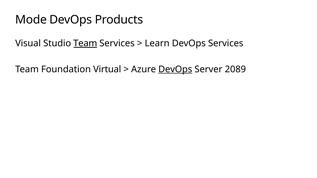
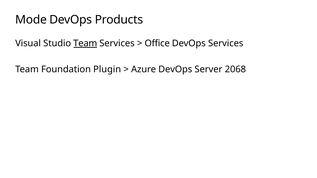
Learn: Learn -> Office
Virtual: Virtual -> Plugin
DevOps at (175, 69) underline: present -> none
2089: 2089 -> 2068
